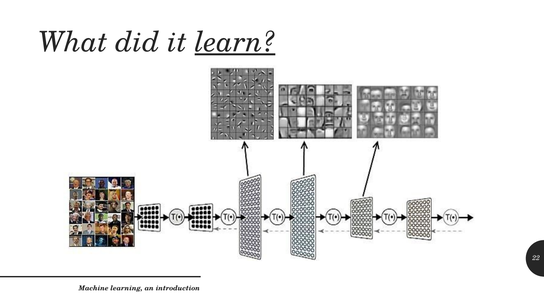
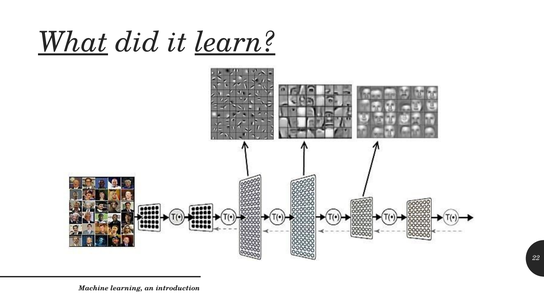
What underline: none -> present
